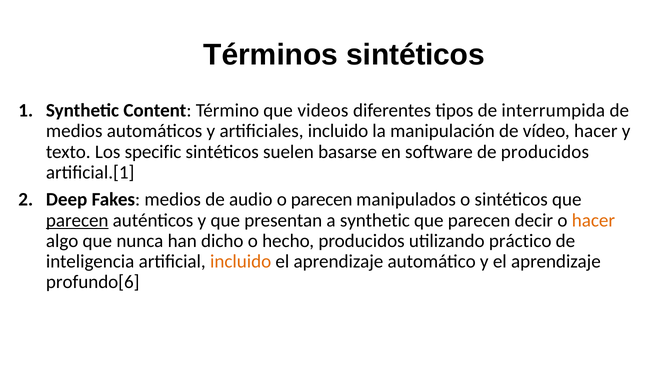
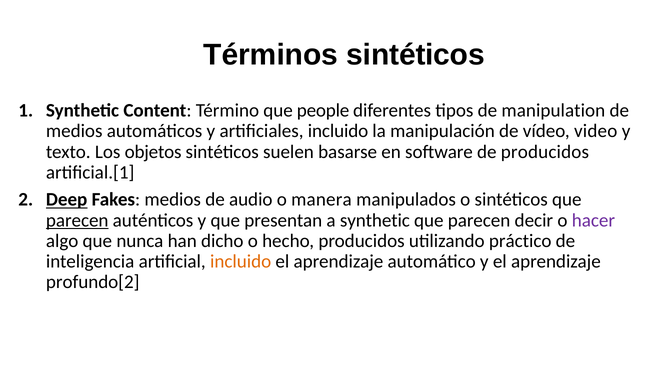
videos: videos -> people
interrumpida: interrumpida -> manipulation
vídeo hacer: hacer -> video
specific: specific -> objetos
Deep underline: none -> present
o parecen: parecen -> manera
hacer at (593, 220) colour: orange -> purple
profundo[6: profundo[6 -> profundo[2
